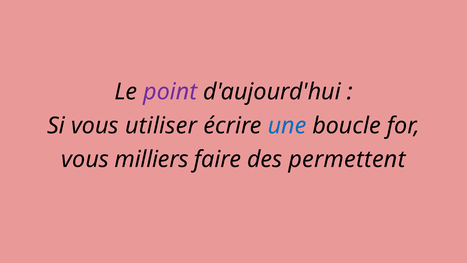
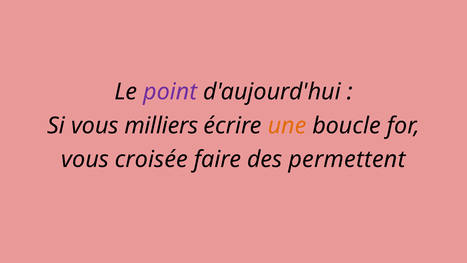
utiliser: utiliser -> milliers
une colour: blue -> orange
milliers: milliers -> croisée
